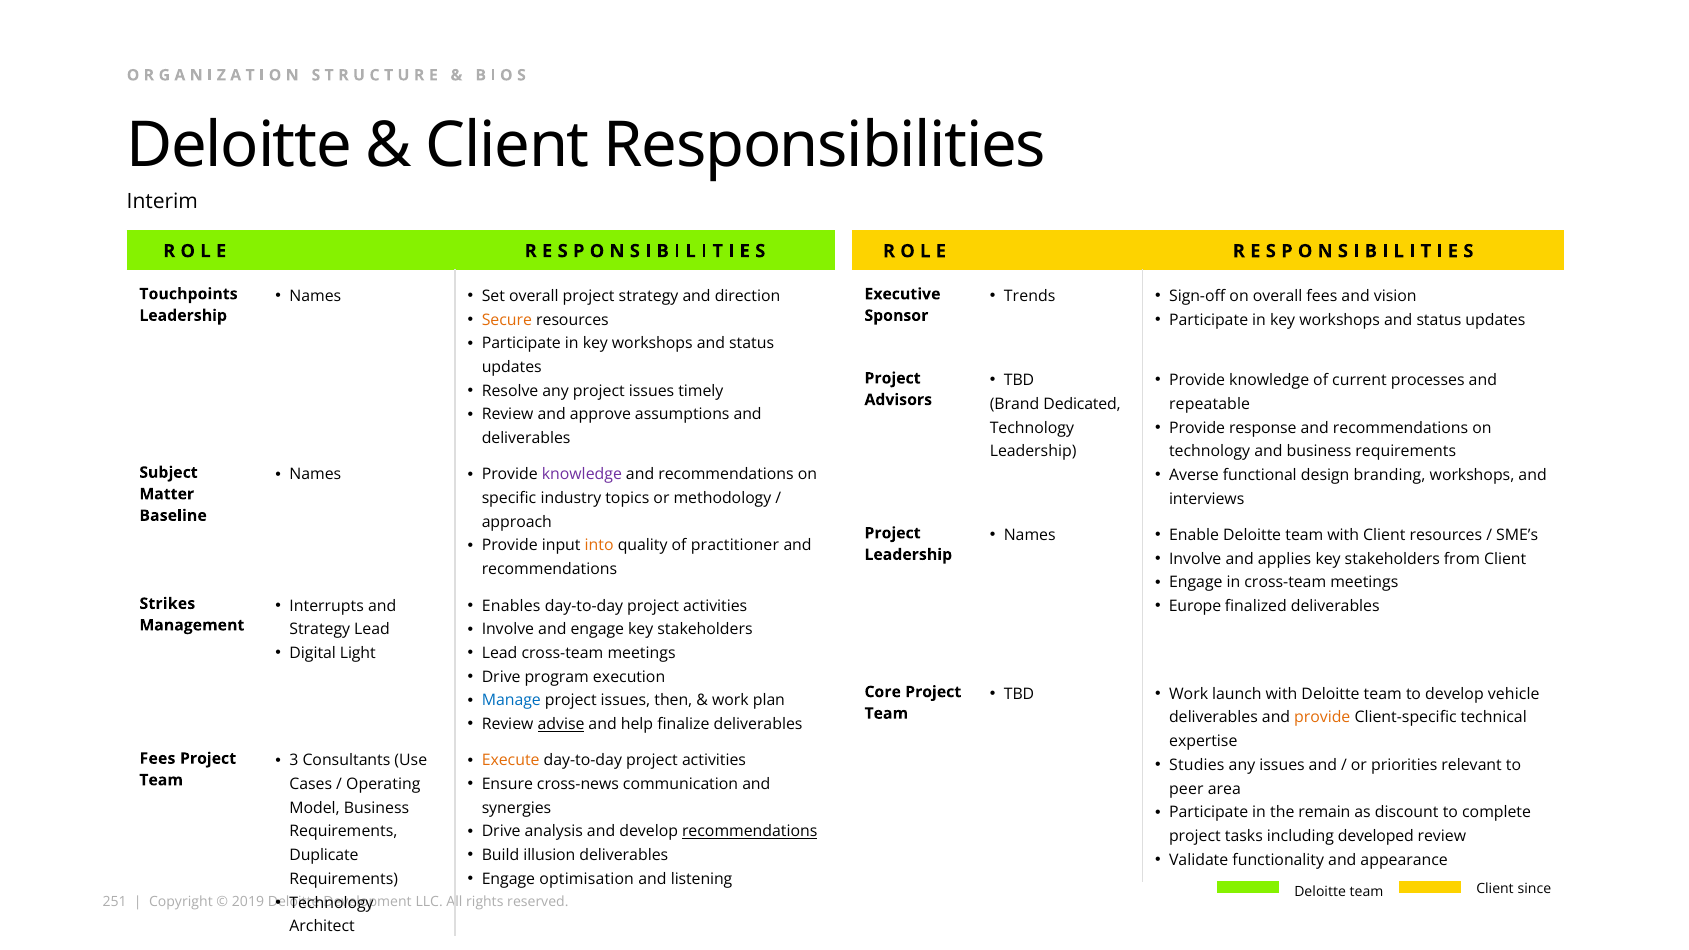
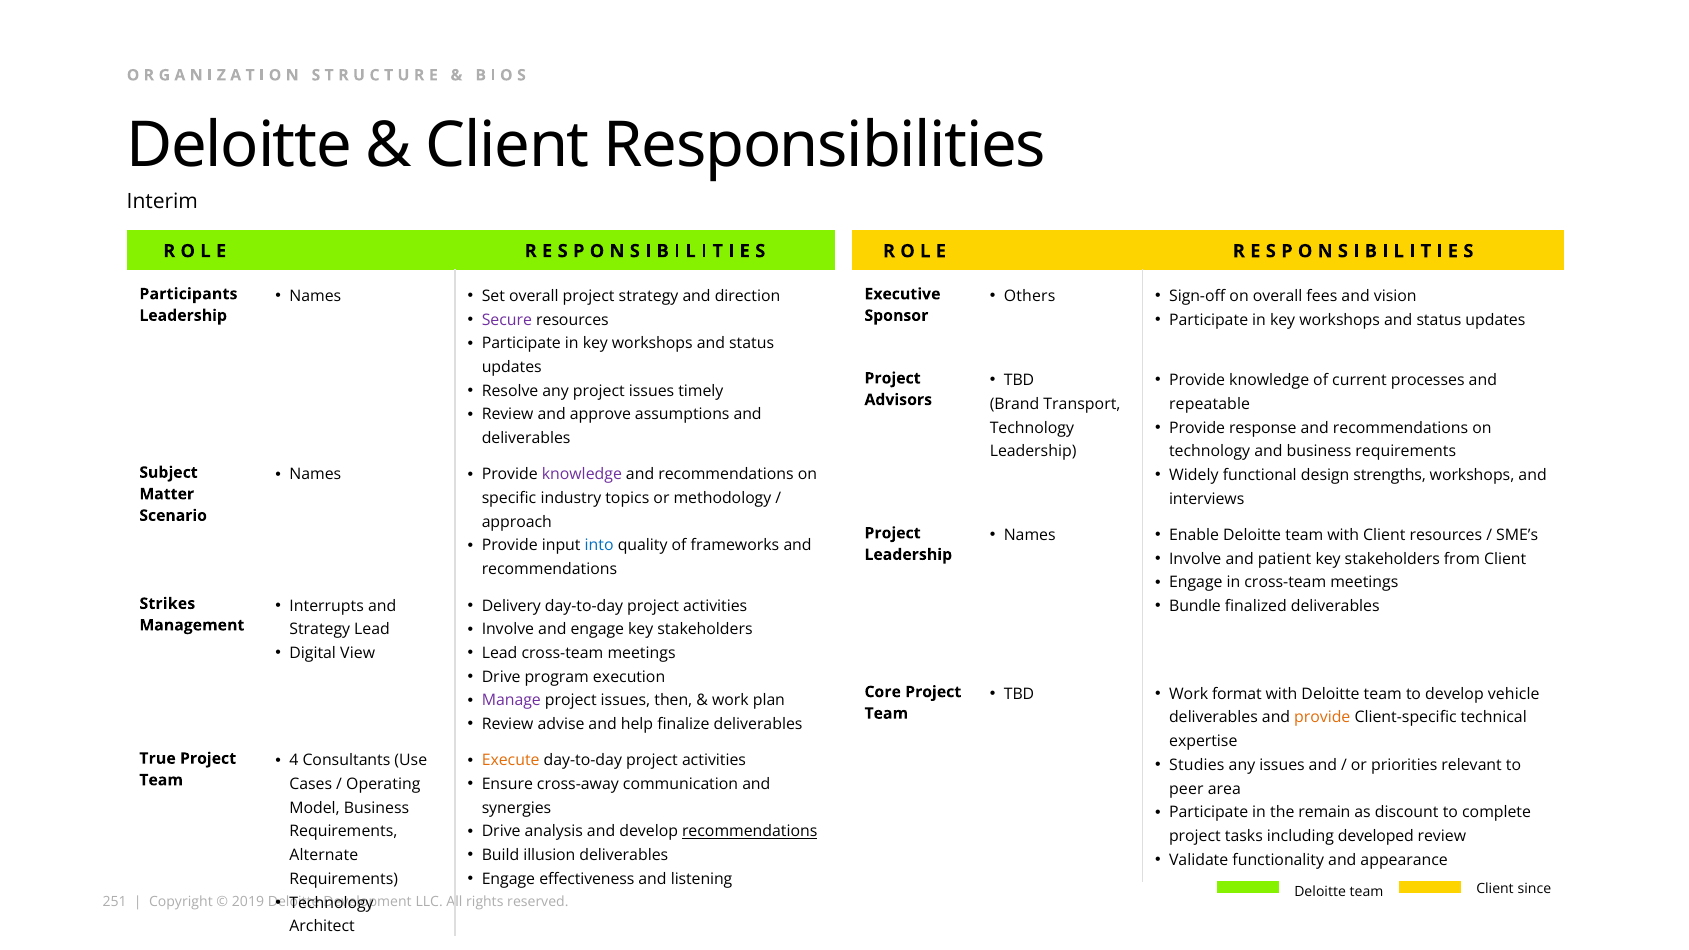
Touchpoints: Touchpoints -> Participants
Trends: Trends -> Others
Secure colour: orange -> purple
Dedicated: Dedicated -> Transport
Averse: Averse -> Widely
branding: branding -> strengths
Baseline: Baseline -> Scenario
into colour: orange -> blue
practitioner: practitioner -> frameworks
applies: applies -> patient
Enables: Enables -> Delivery
Europe: Europe -> Bundle
Light: Light -> View
launch: launch -> format
Manage colour: blue -> purple
advise underline: present -> none
Fees at (157, 759): Fees -> True
3: 3 -> 4
cross-news: cross-news -> cross-away
Duplicate: Duplicate -> Alternate
optimisation: optimisation -> effectiveness
